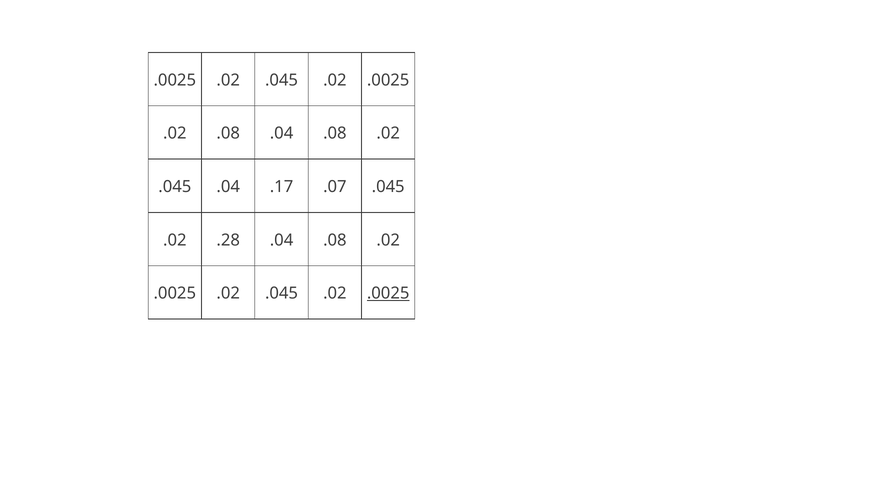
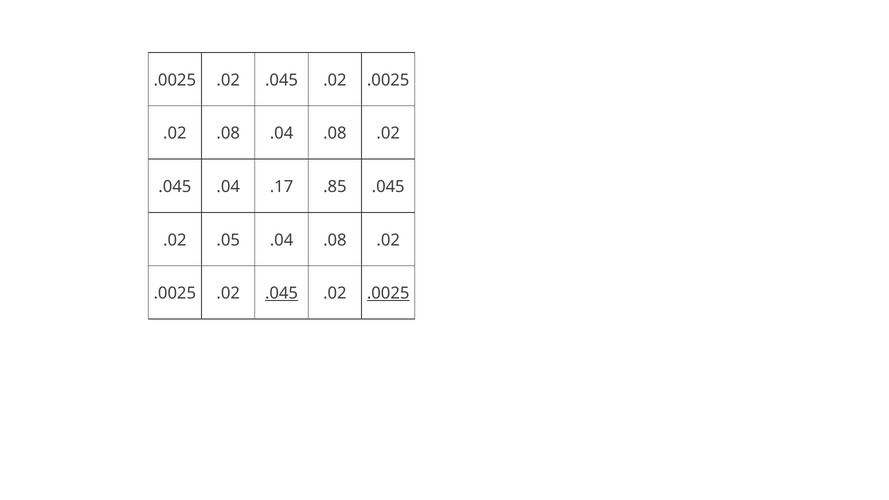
.07: .07 -> .85
.28: .28 -> .05
.045 at (282, 293) underline: none -> present
